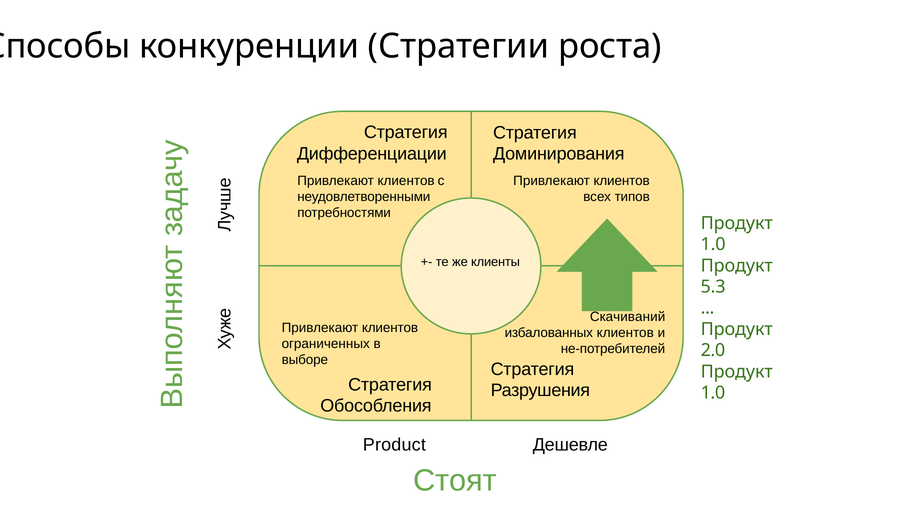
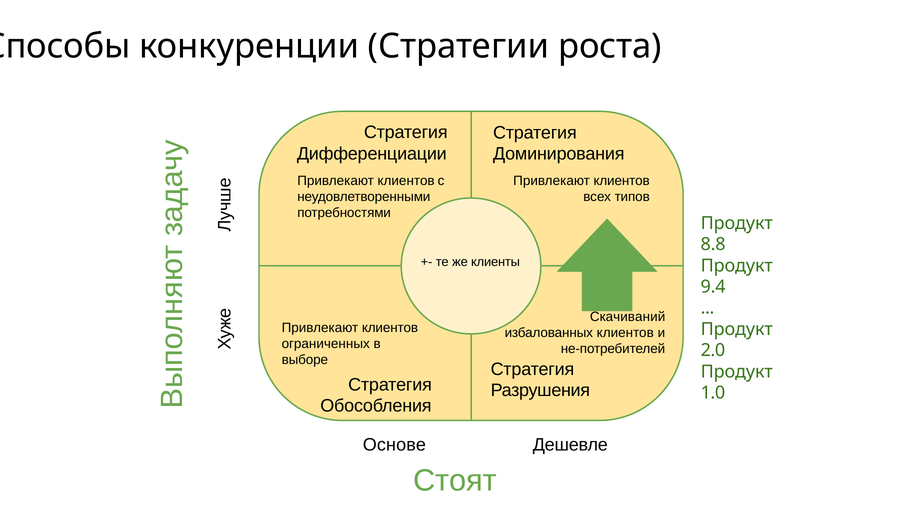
1.0 at (713, 245): 1.0 -> 8.8
5.3: 5.3 -> 9.4
Product: Product -> Основе
